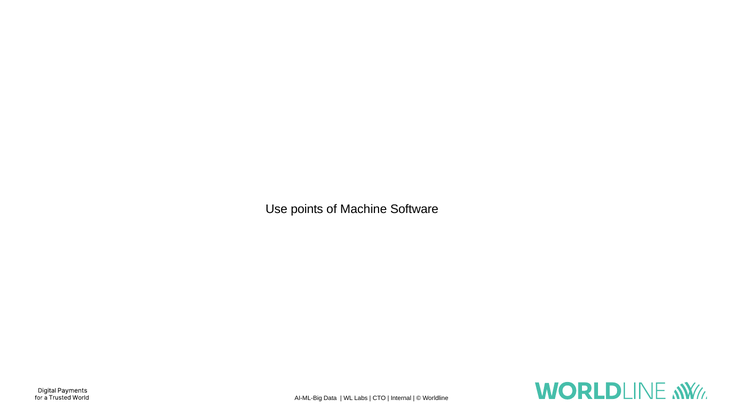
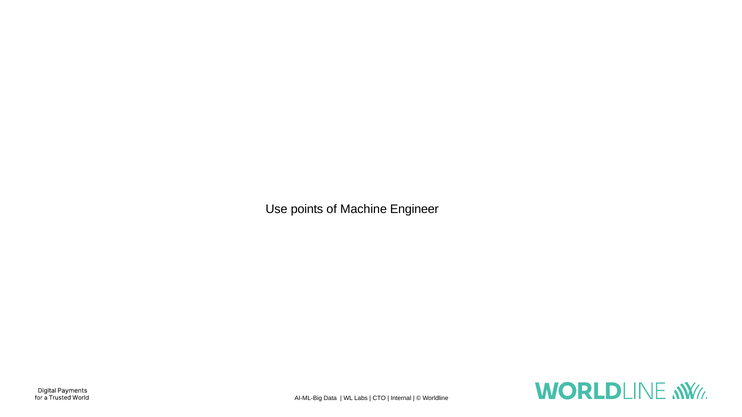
Software: Software -> Engineer
